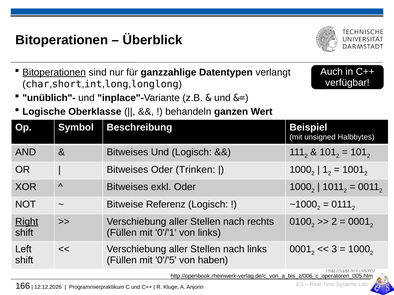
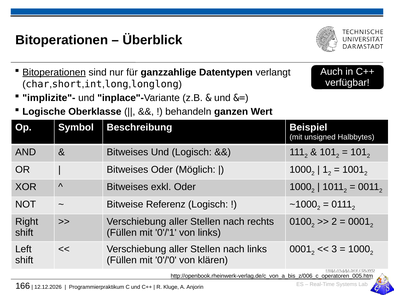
unüblich"-: unüblich"- -> implizite"-
Trinken: Trinken -> Möglich
Right underline: present -> none
0'/'5: 0'/'5 -> 0'/'0
haben: haben -> klären
